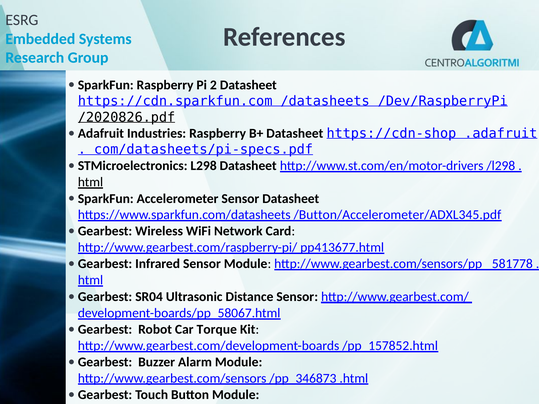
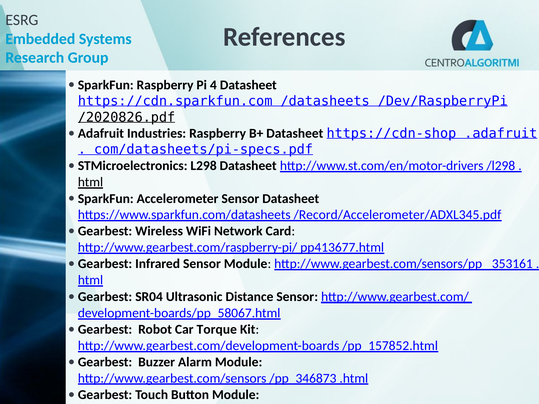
2: 2 -> 4
/Button/Accelerometer/ADXL345.pdf: /Button/Accelerometer/ADXL345.pdf -> /Record/Accelerometer/ADXL345.pdf
581778: 581778 -> 353161
